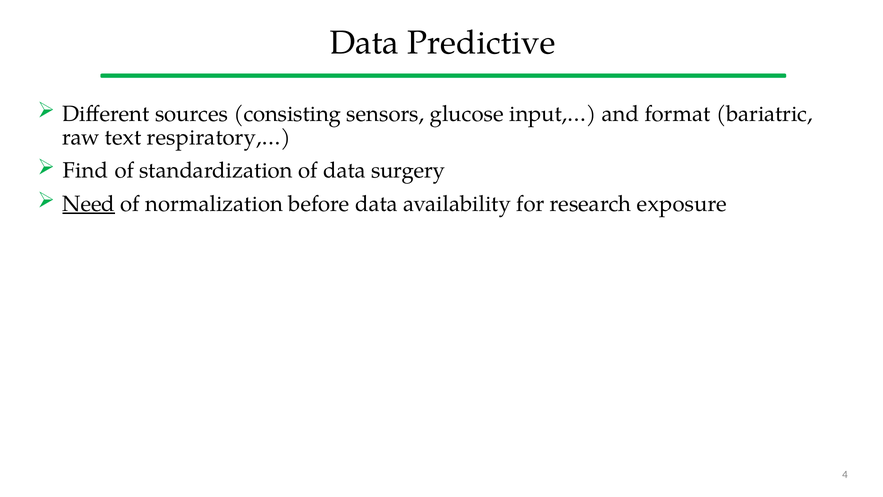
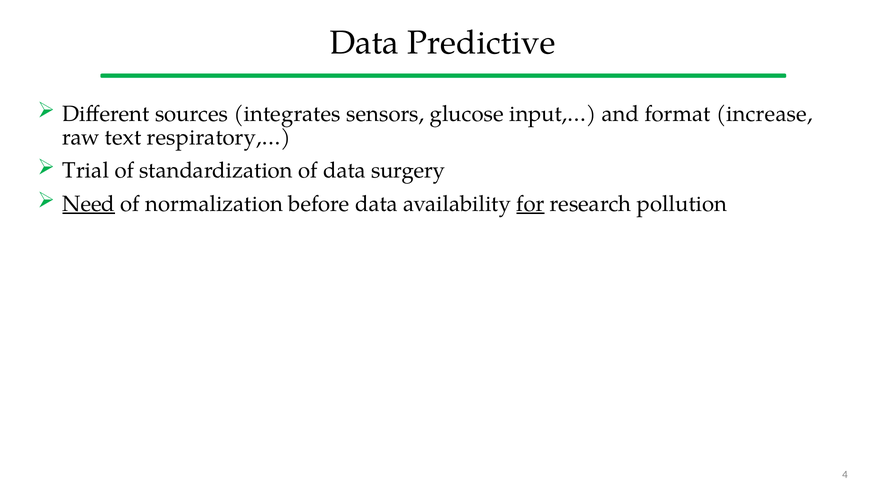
consisting: consisting -> integrates
bariatric: bariatric -> increase
Find: Find -> Trial
for underline: none -> present
exposure: exposure -> pollution
